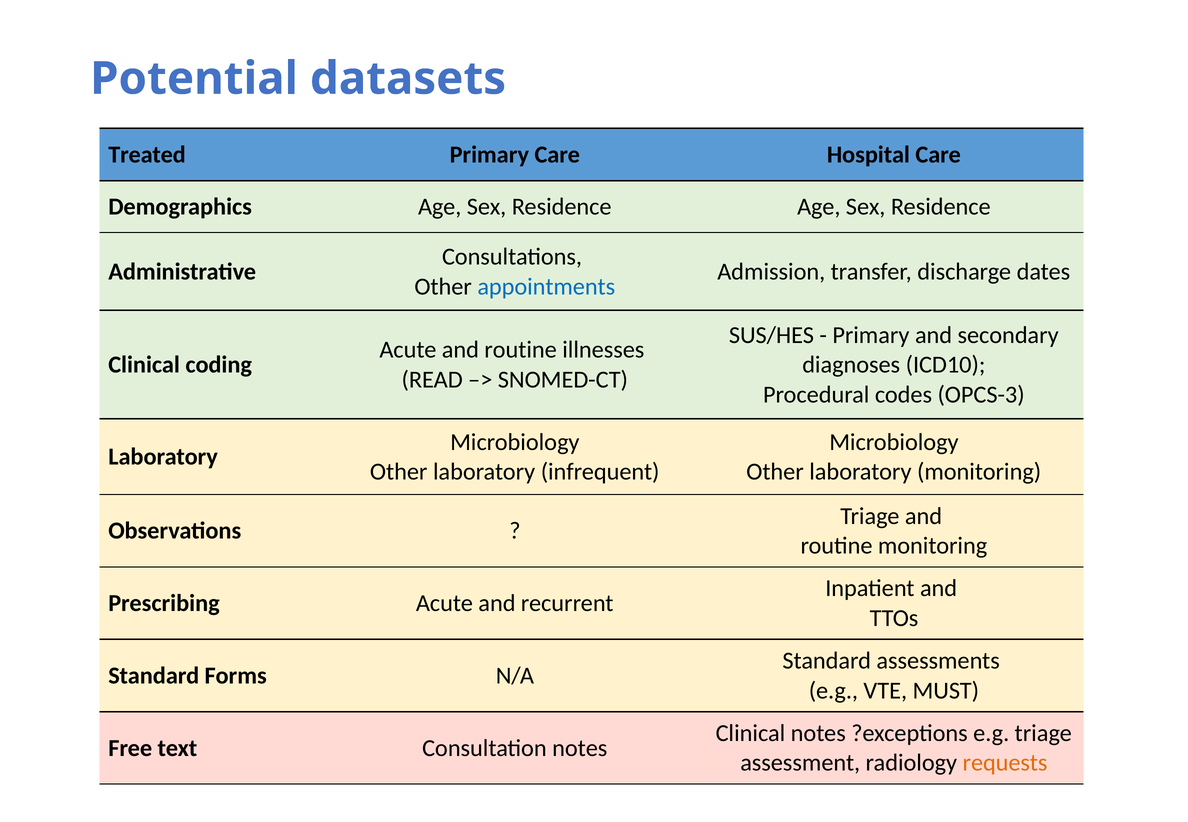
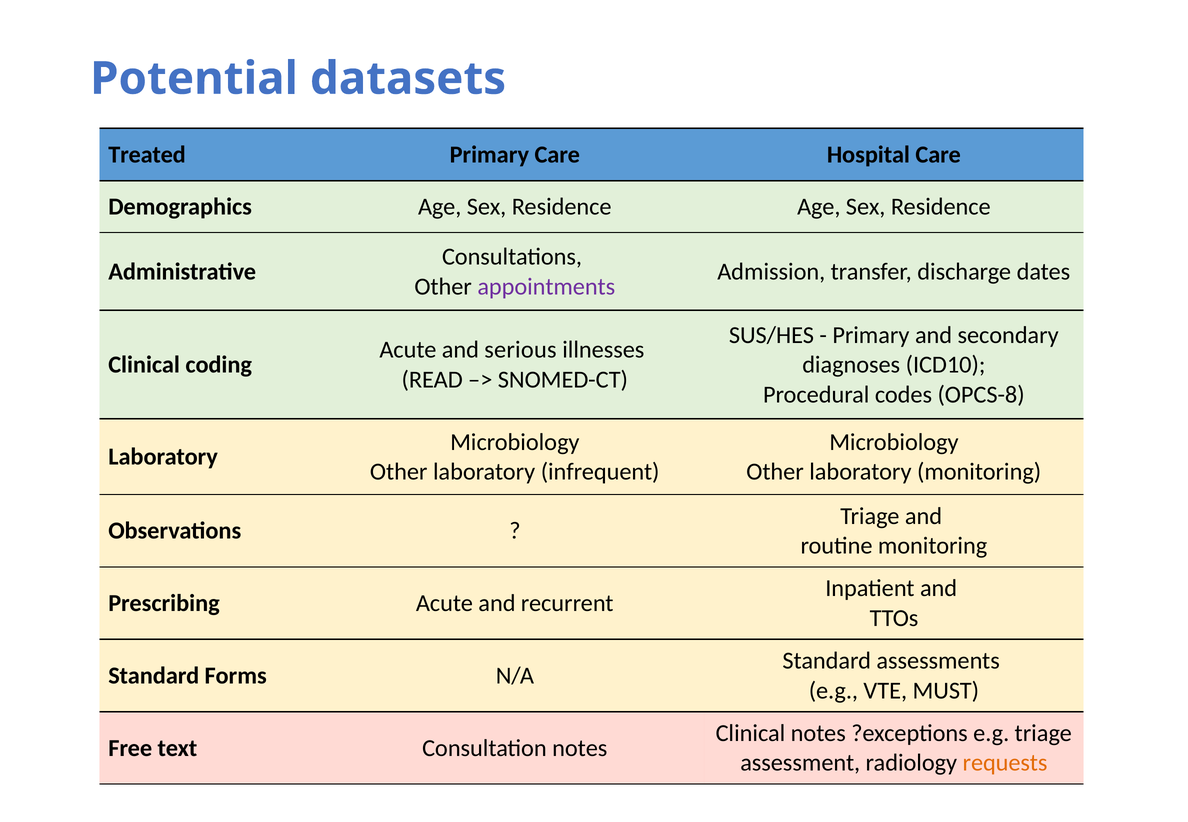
appointments colour: blue -> purple
Acute and routine: routine -> serious
OPCS-3: OPCS-3 -> OPCS-8
